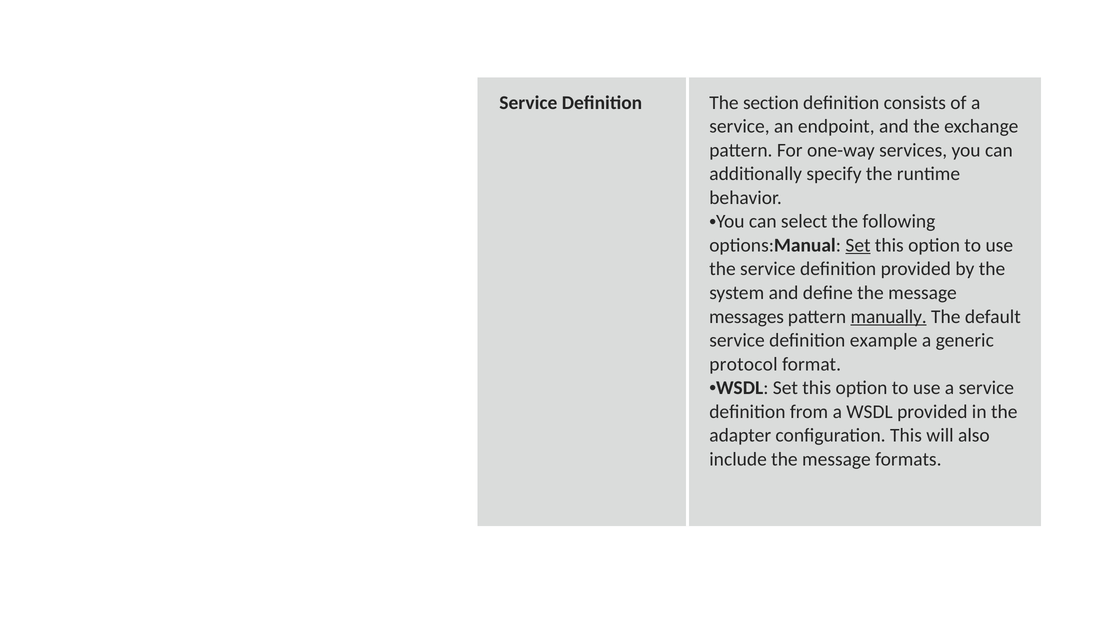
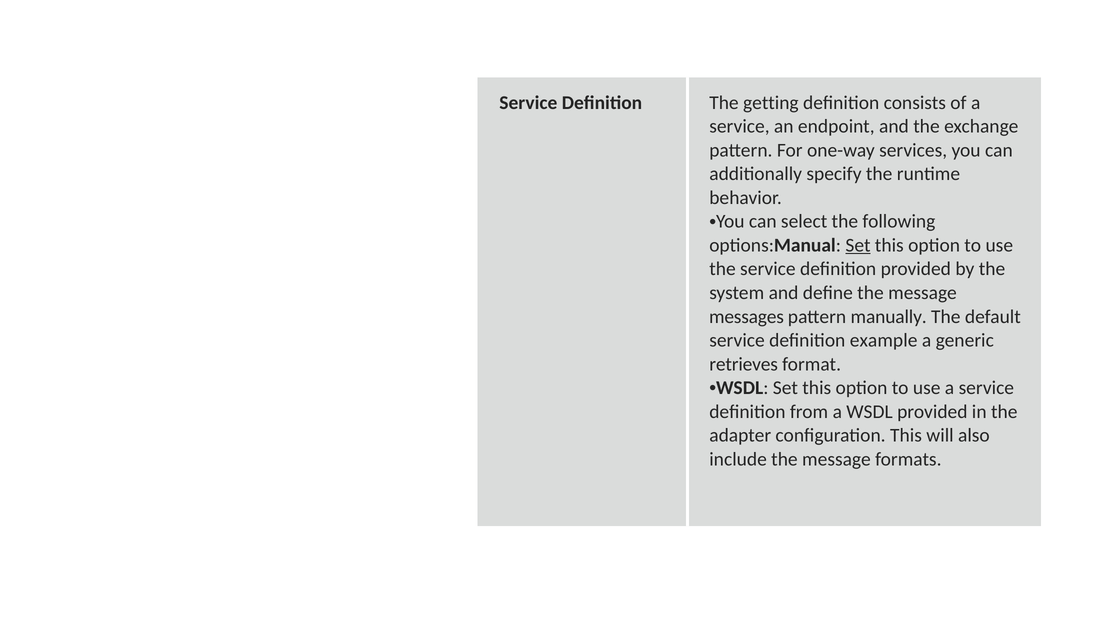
section: section -> getting
manually underline: present -> none
protocol: protocol -> retrieves
